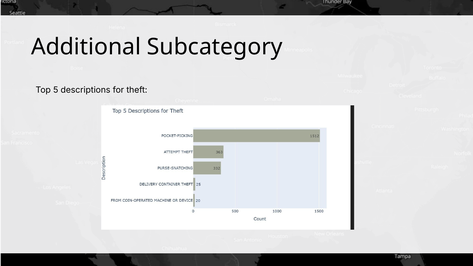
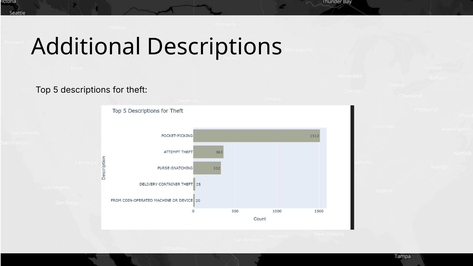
Additional Subcategory: Subcategory -> Descriptions
